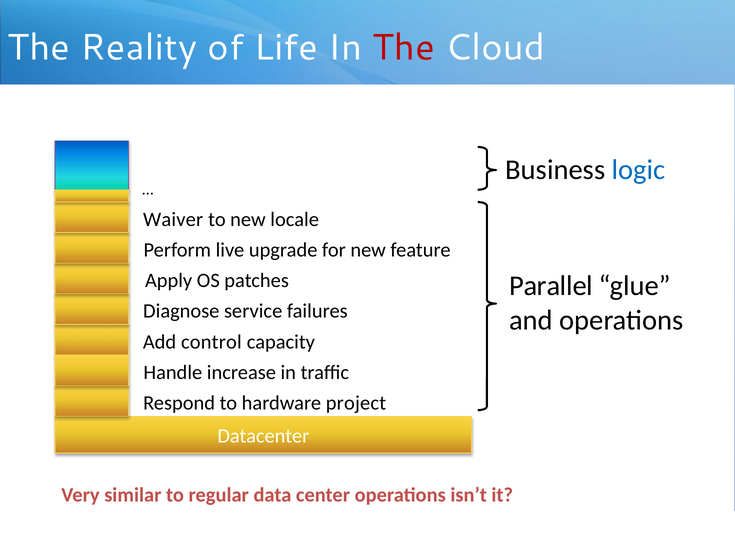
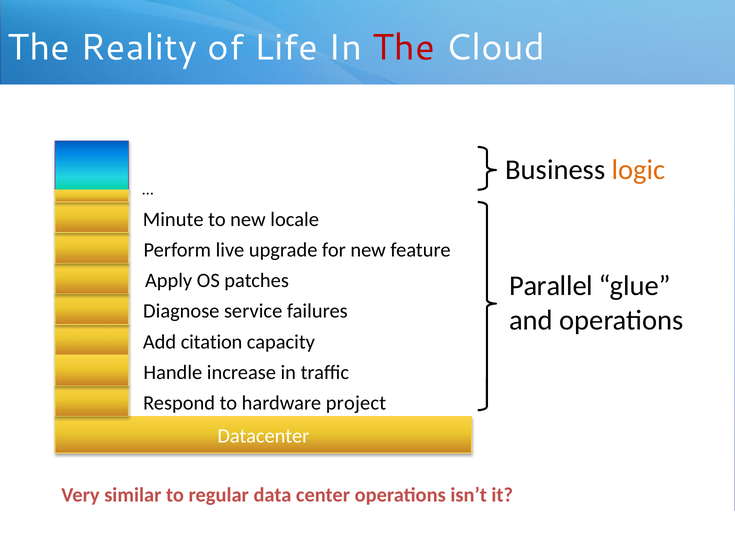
logic colour: blue -> orange
Waiver: Waiver -> Minute
control: control -> citation
